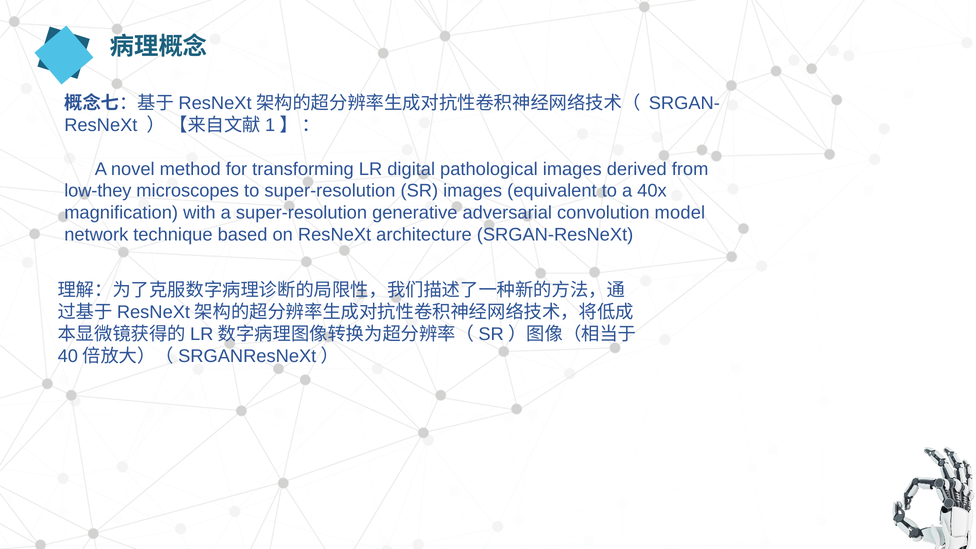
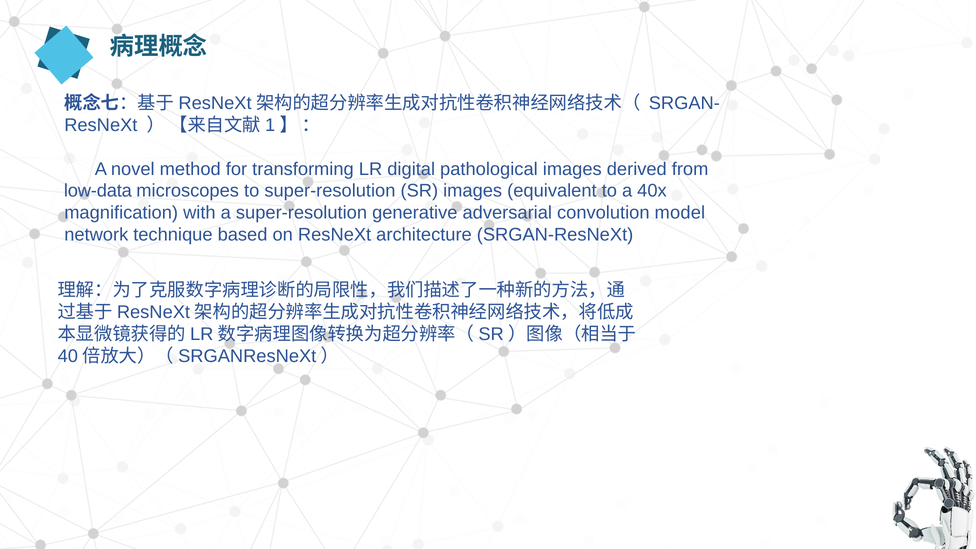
low-they: low-they -> low-data
